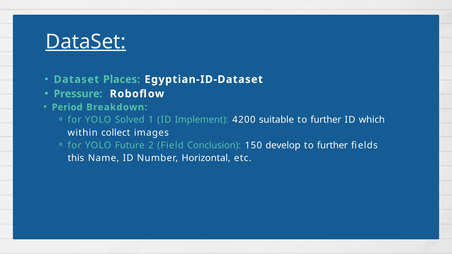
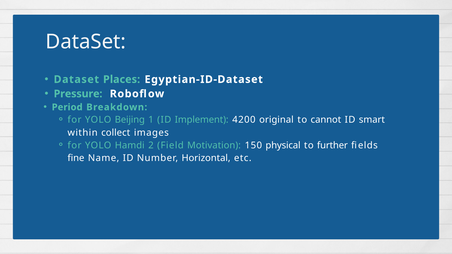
DataSet at (86, 42) underline: present -> none
Solved: Solved -> Beijing
suitable: suitable -> original
further at (326, 120): further -> cannot
which: which -> smart
Future: Future -> Hamdi
Conclusion: Conclusion -> Motivation
develop: develop -> physical
this: this -> fine
